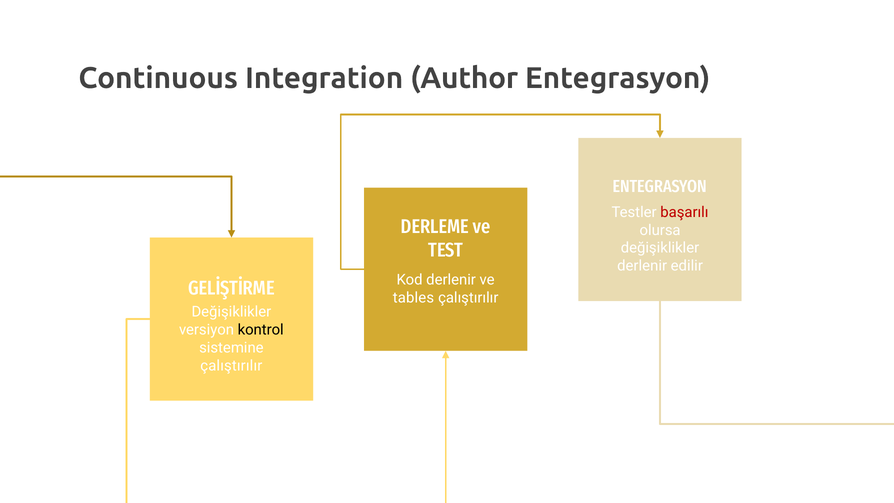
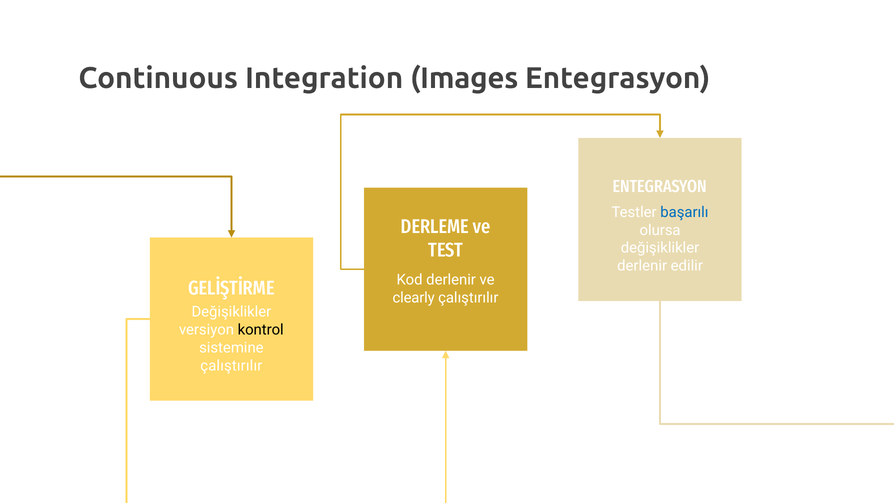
Author: Author -> Images
başarılı colour: red -> blue
tables: tables -> clearly
